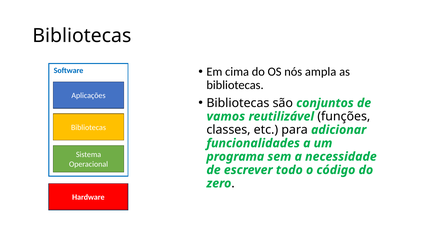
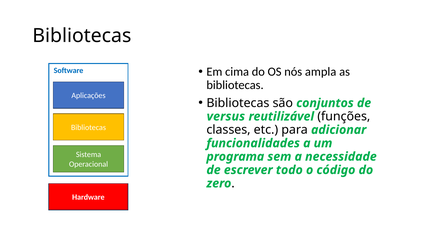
vamos: vamos -> versus
